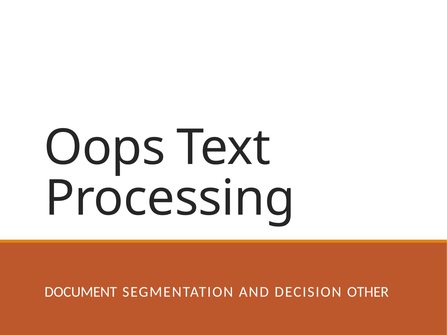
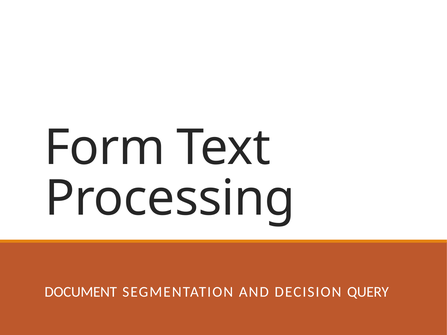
Oops: Oops -> Form
OTHER: OTHER -> QUERY
